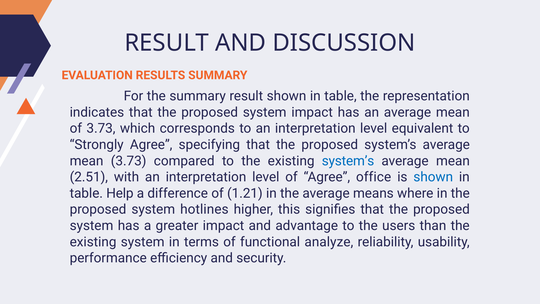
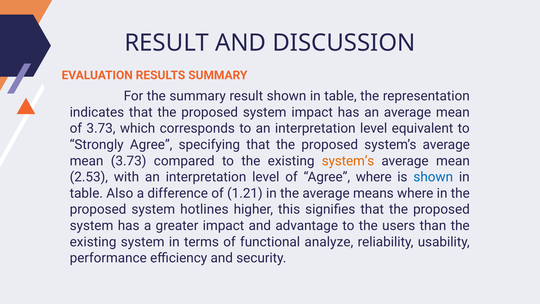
system’s at (348, 161) colour: blue -> orange
2.51: 2.51 -> 2.53
Agree office: office -> where
Help: Help -> Also
